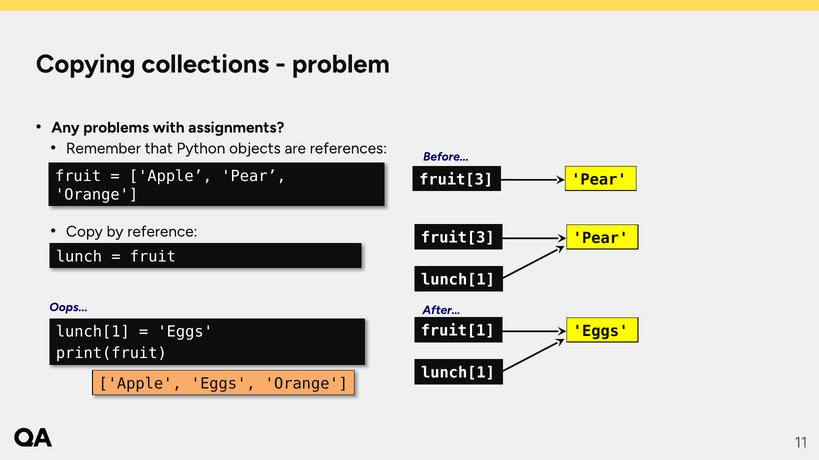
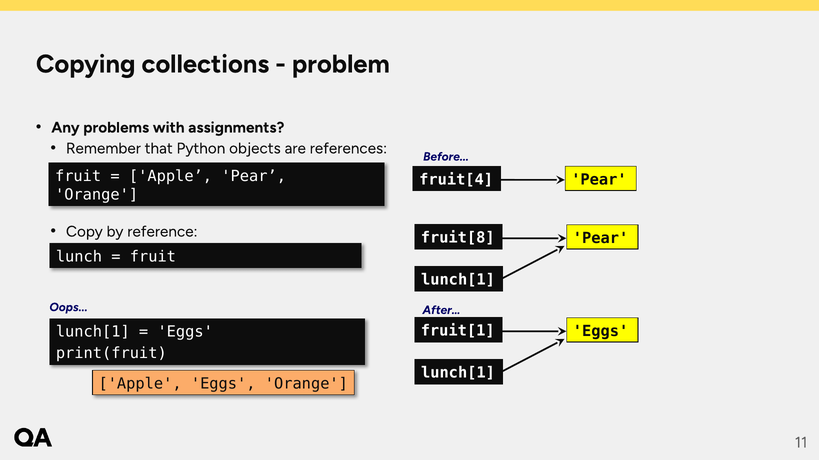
fruit[3 at (456, 180): fruit[3 -> fruit[4
fruit[3 at (458, 238): fruit[3 -> fruit[8
